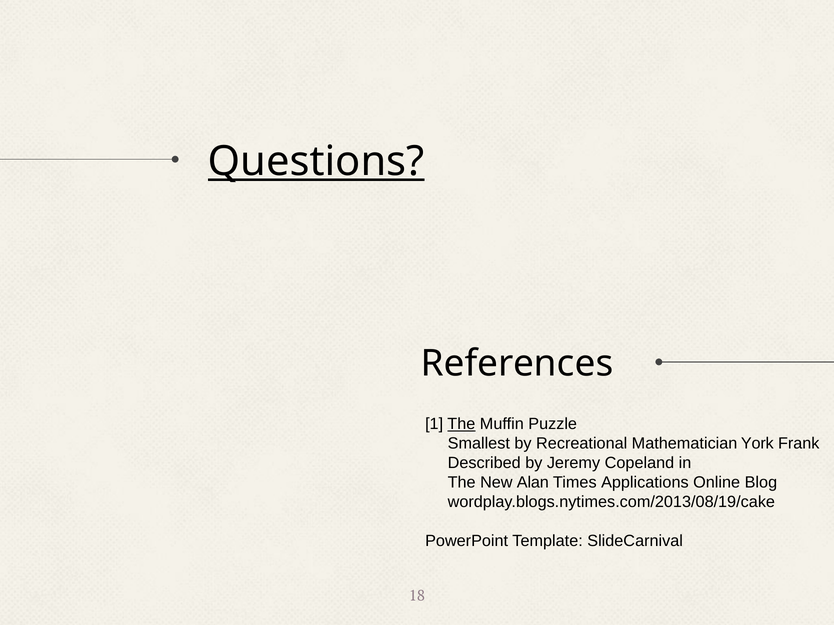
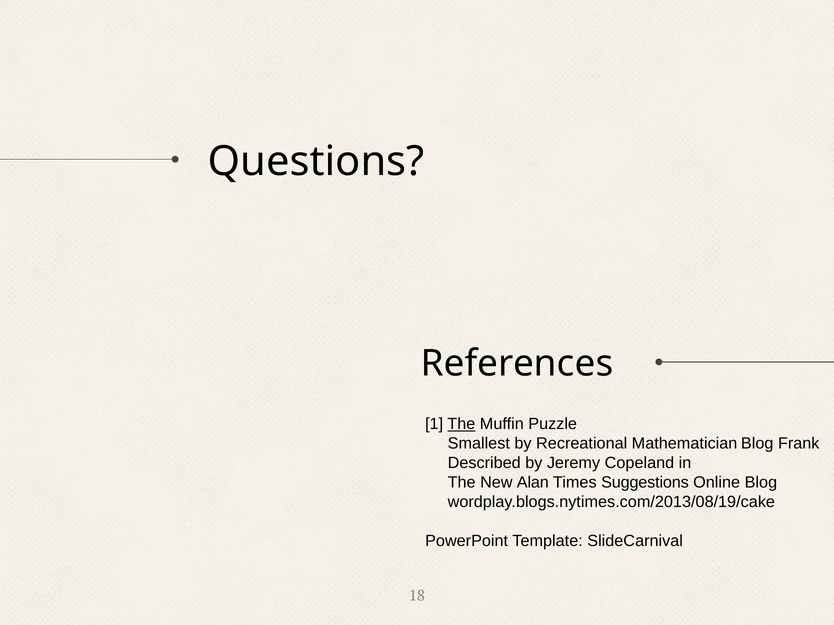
Questions underline: present -> none
Mathematician York: York -> Blog
Applications: Applications -> Suggestions
